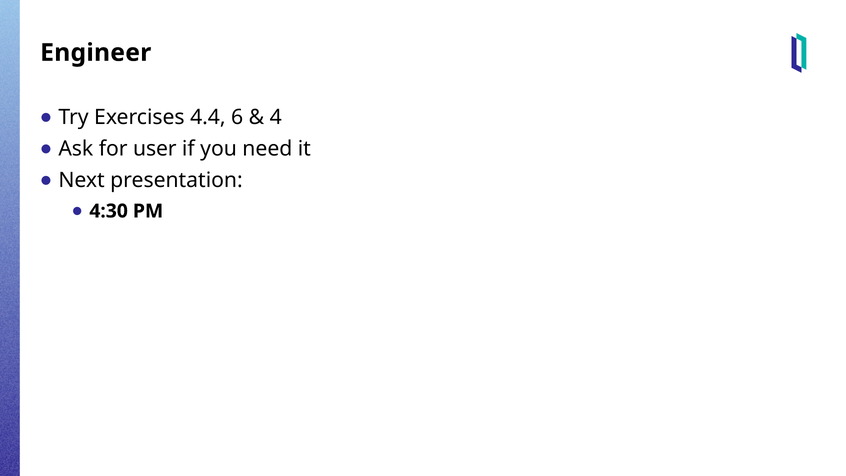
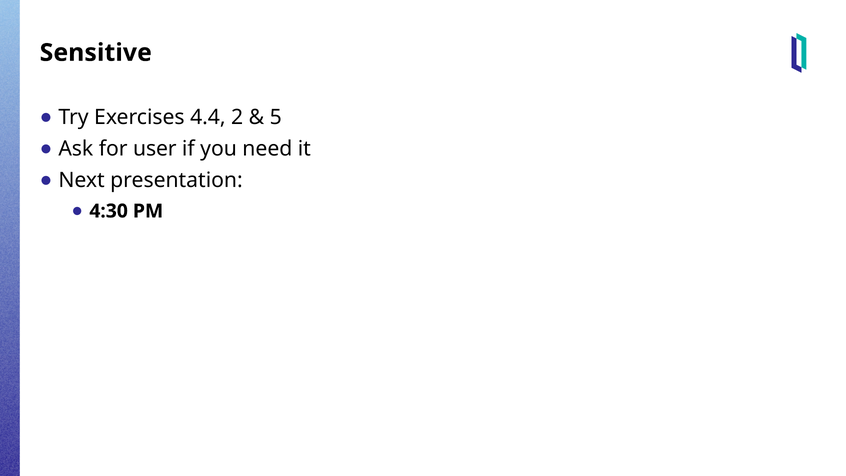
Engineer: Engineer -> Sensitive
6: 6 -> 2
4: 4 -> 5
